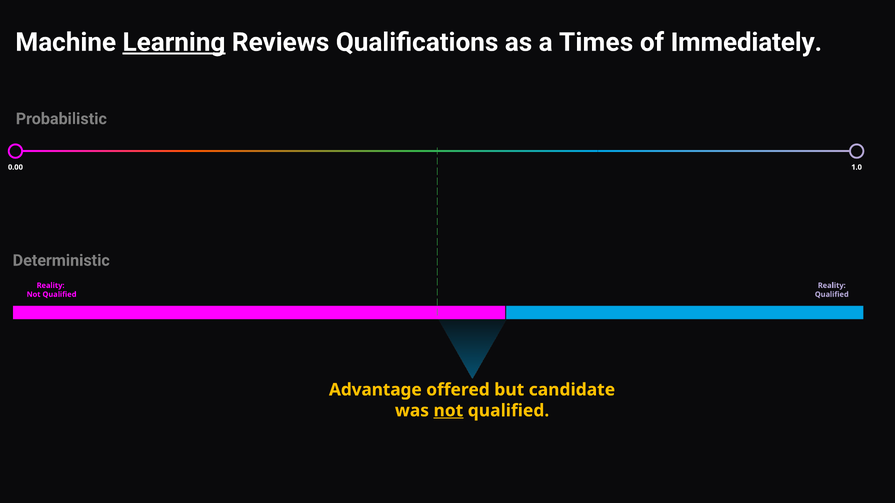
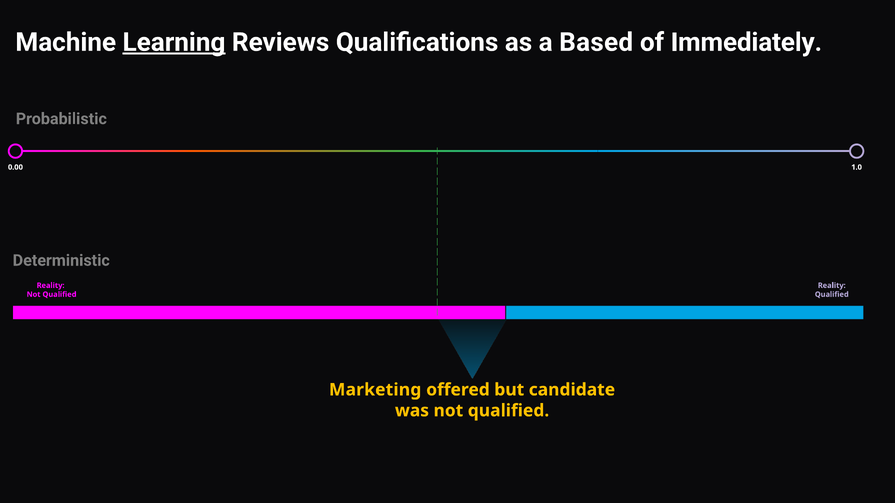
Times: Times -> Based
Advantage: Advantage -> Marketing
not at (448, 411) underline: present -> none
